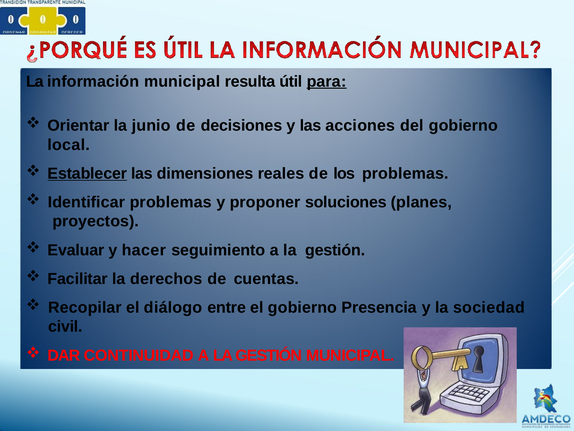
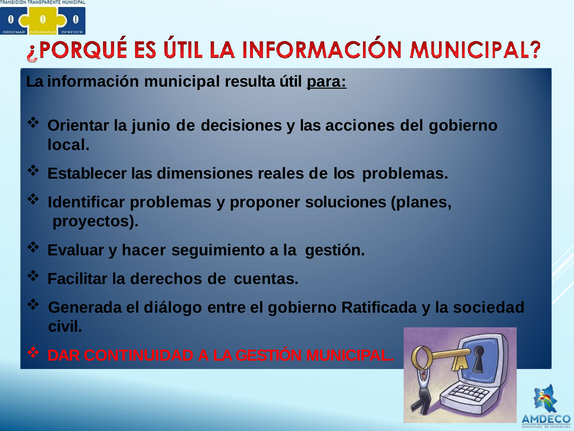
Establecer underline: present -> none
Recopilar: Recopilar -> Generada
Presencia: Presencia -> Ratificada
